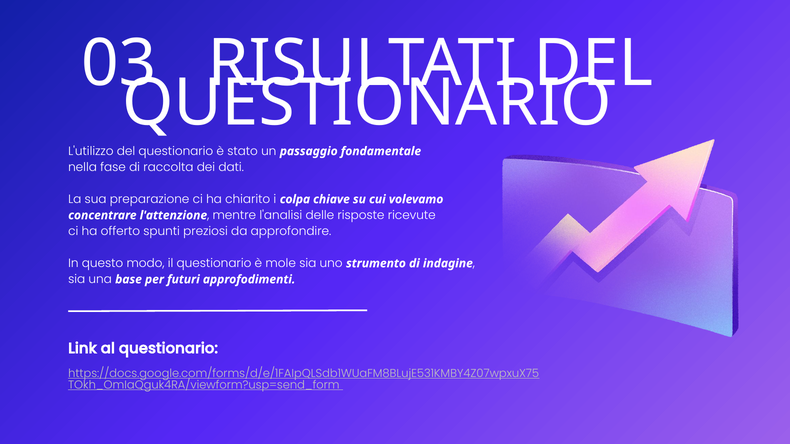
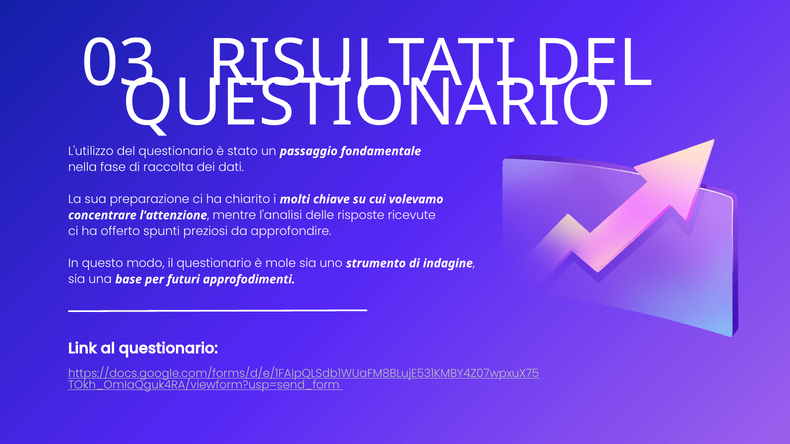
colpa: colpa -> molti
